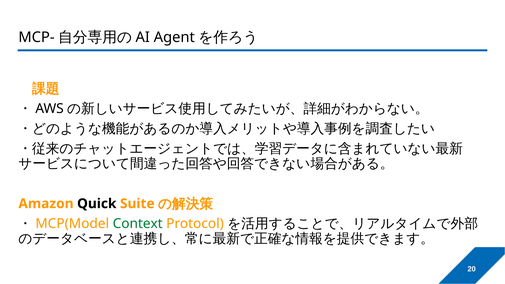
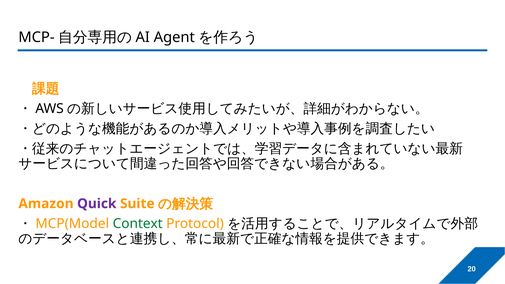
Quick colour: black -> purple
